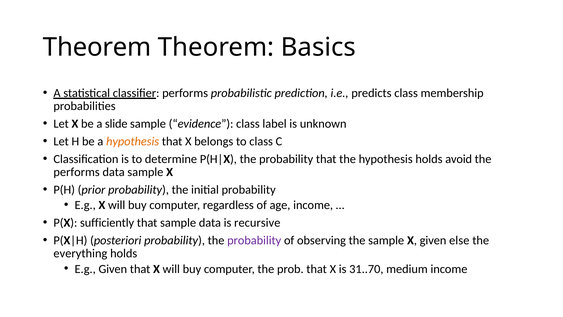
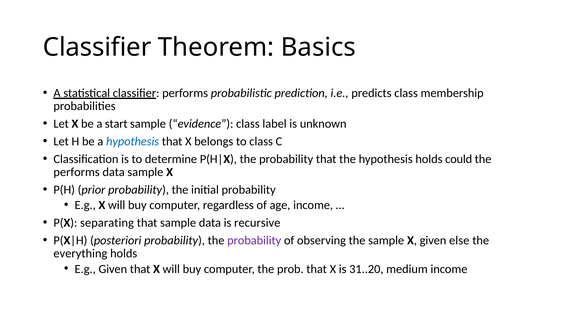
Theorem at (97, 47): Theorem -> Classifier
slide: slide -> start
hypothesis at (133, 141) colour: orange -> blue
avoid: avoid -> could
sufficiently: sufficiently -> separating
31..70: 31..70 -> 31..20
